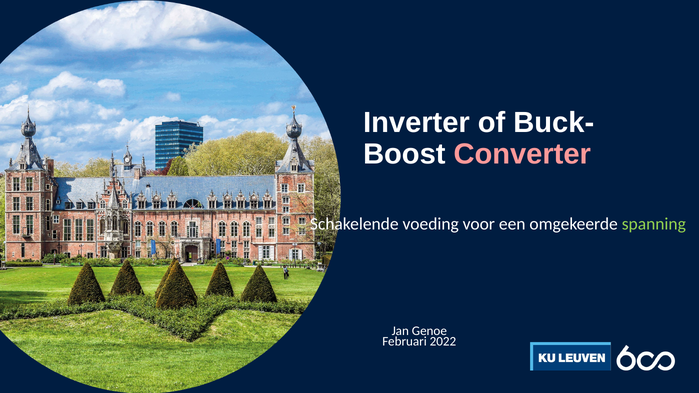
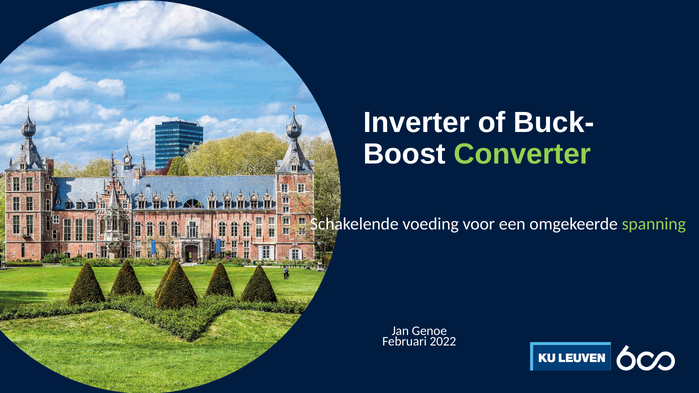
Converter colour: pink -> light green
